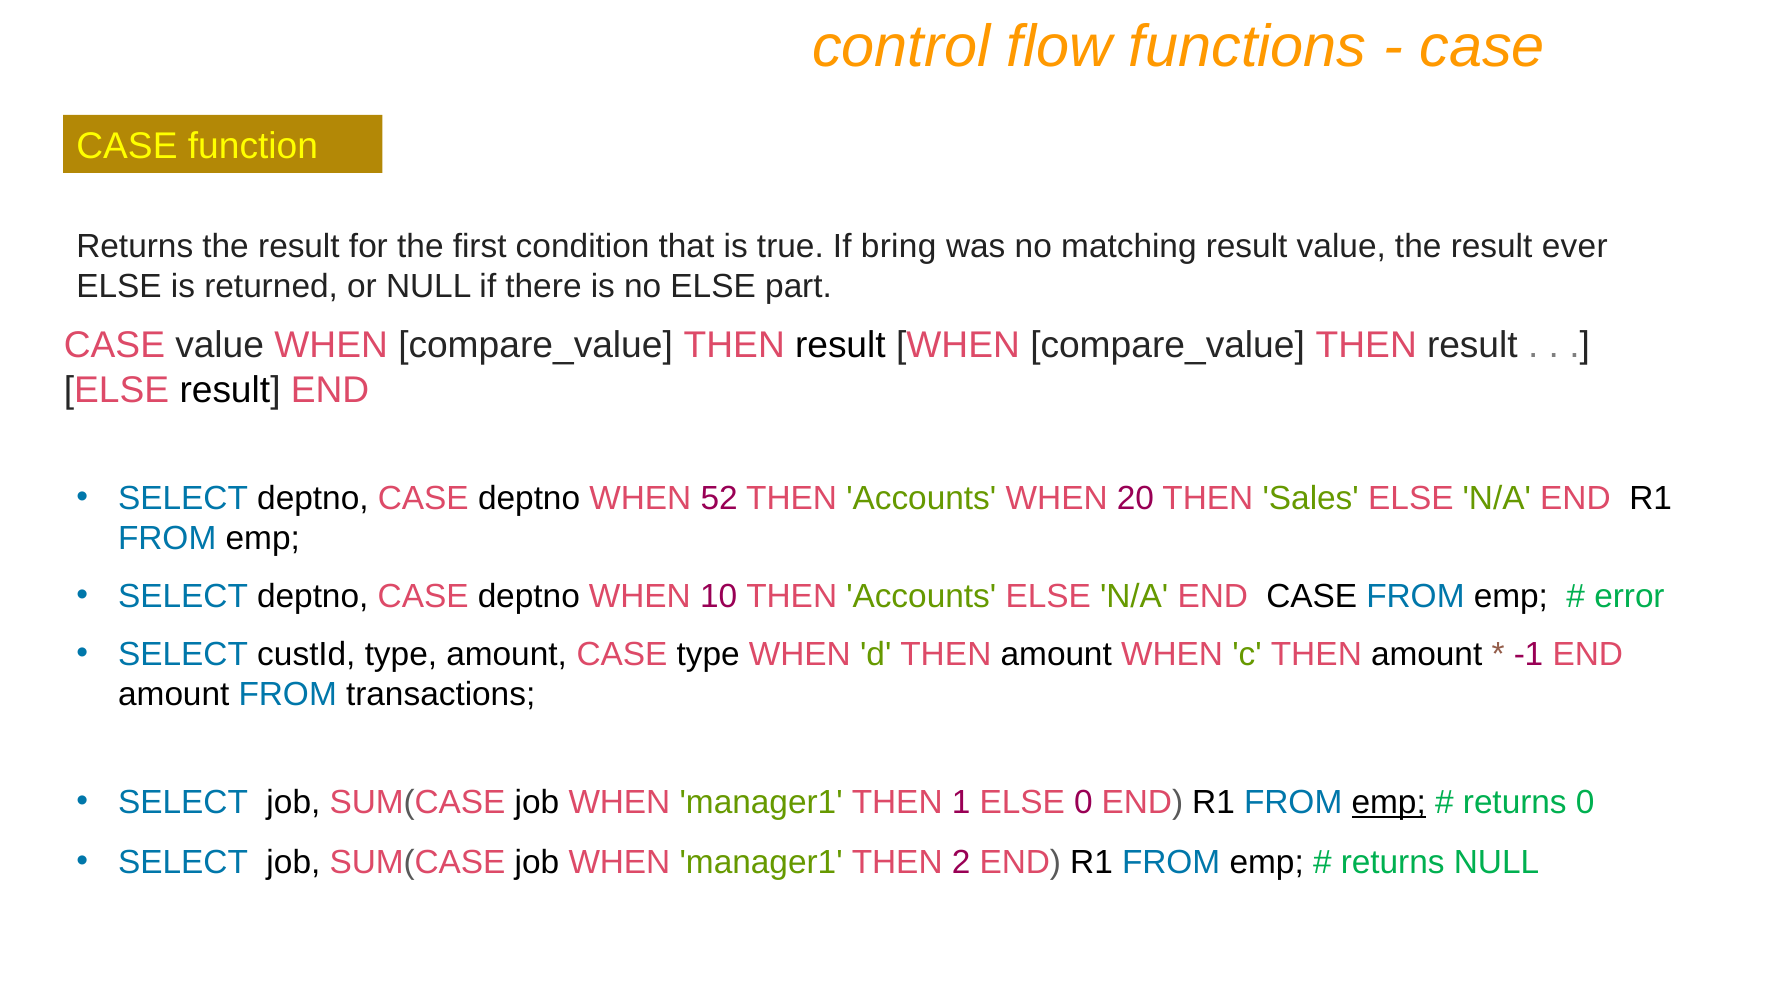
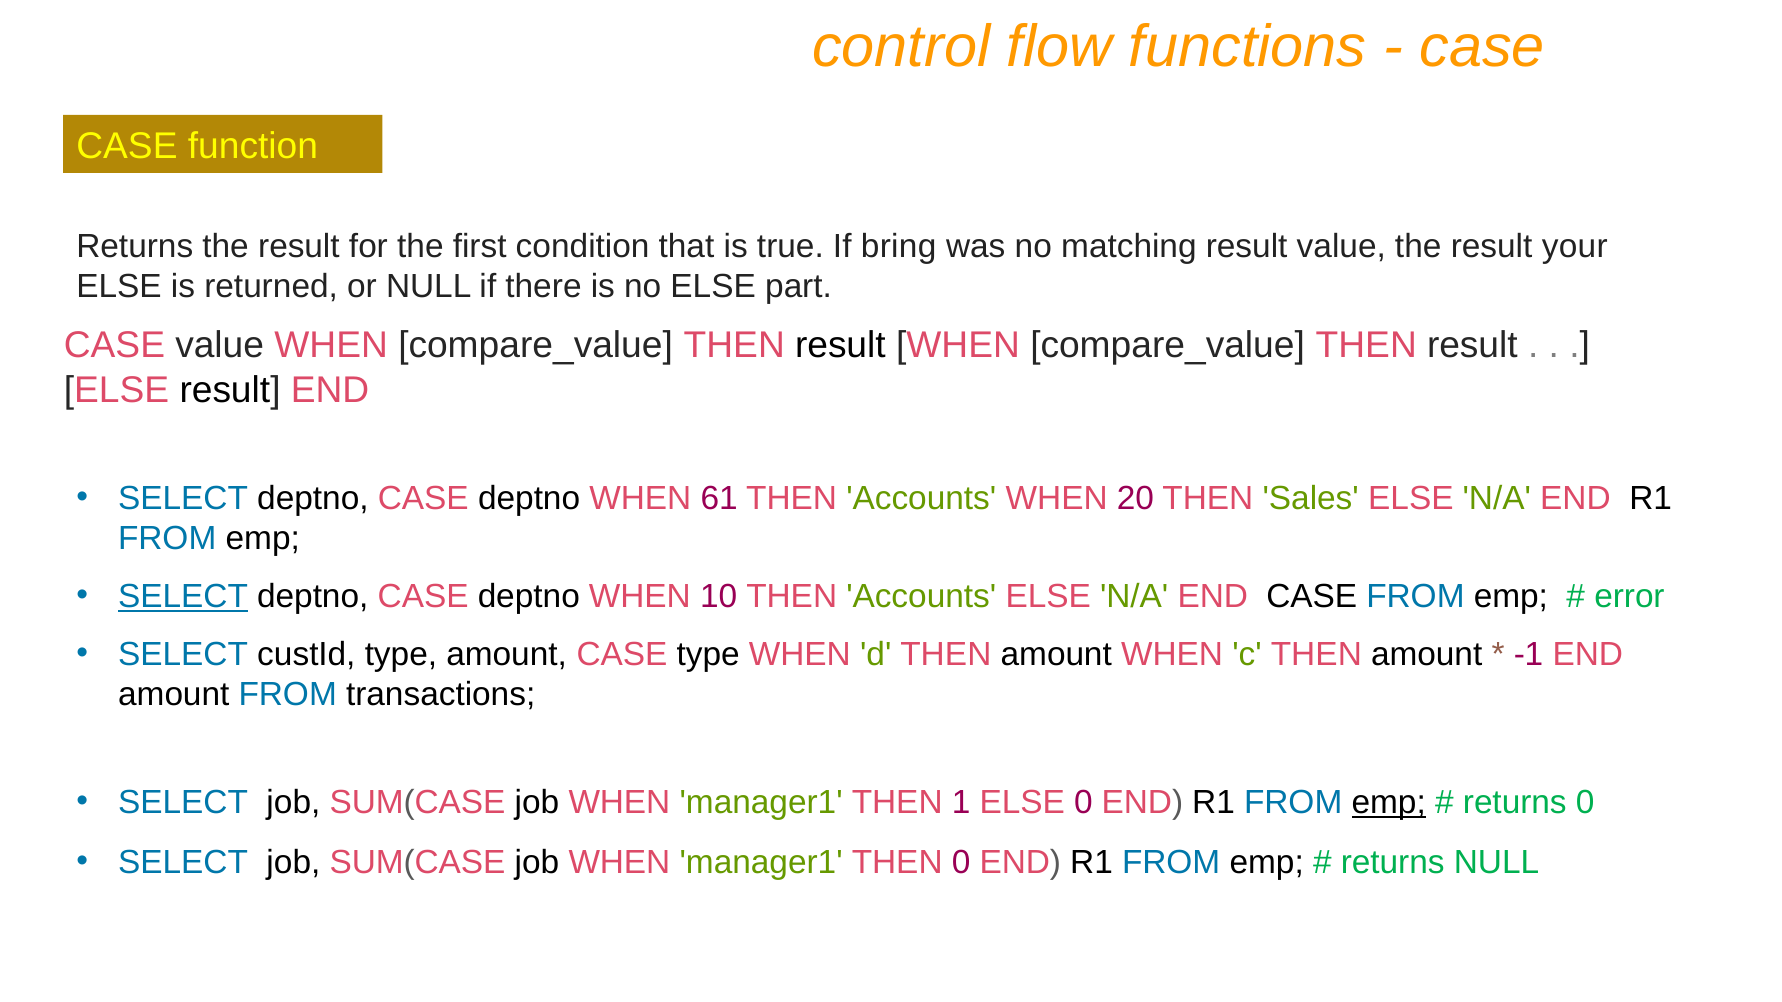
ever: ever -> your
52: 52 -> 61
SELECT at (183, 597) underline: none -> present
THEN 2: 2 -> 0
